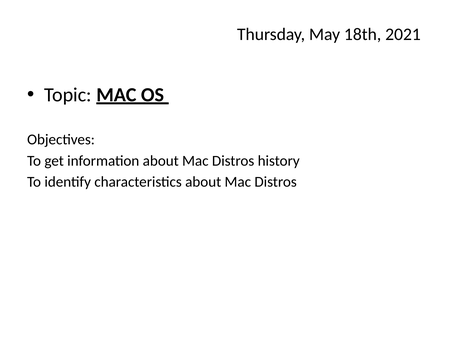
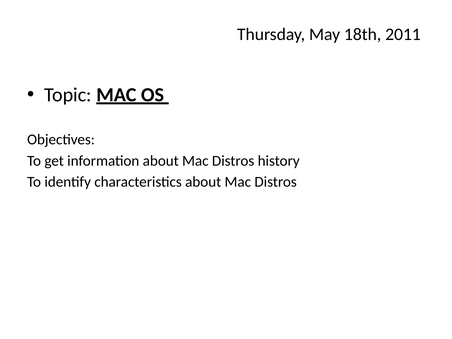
2021: 2021 -> 2011
